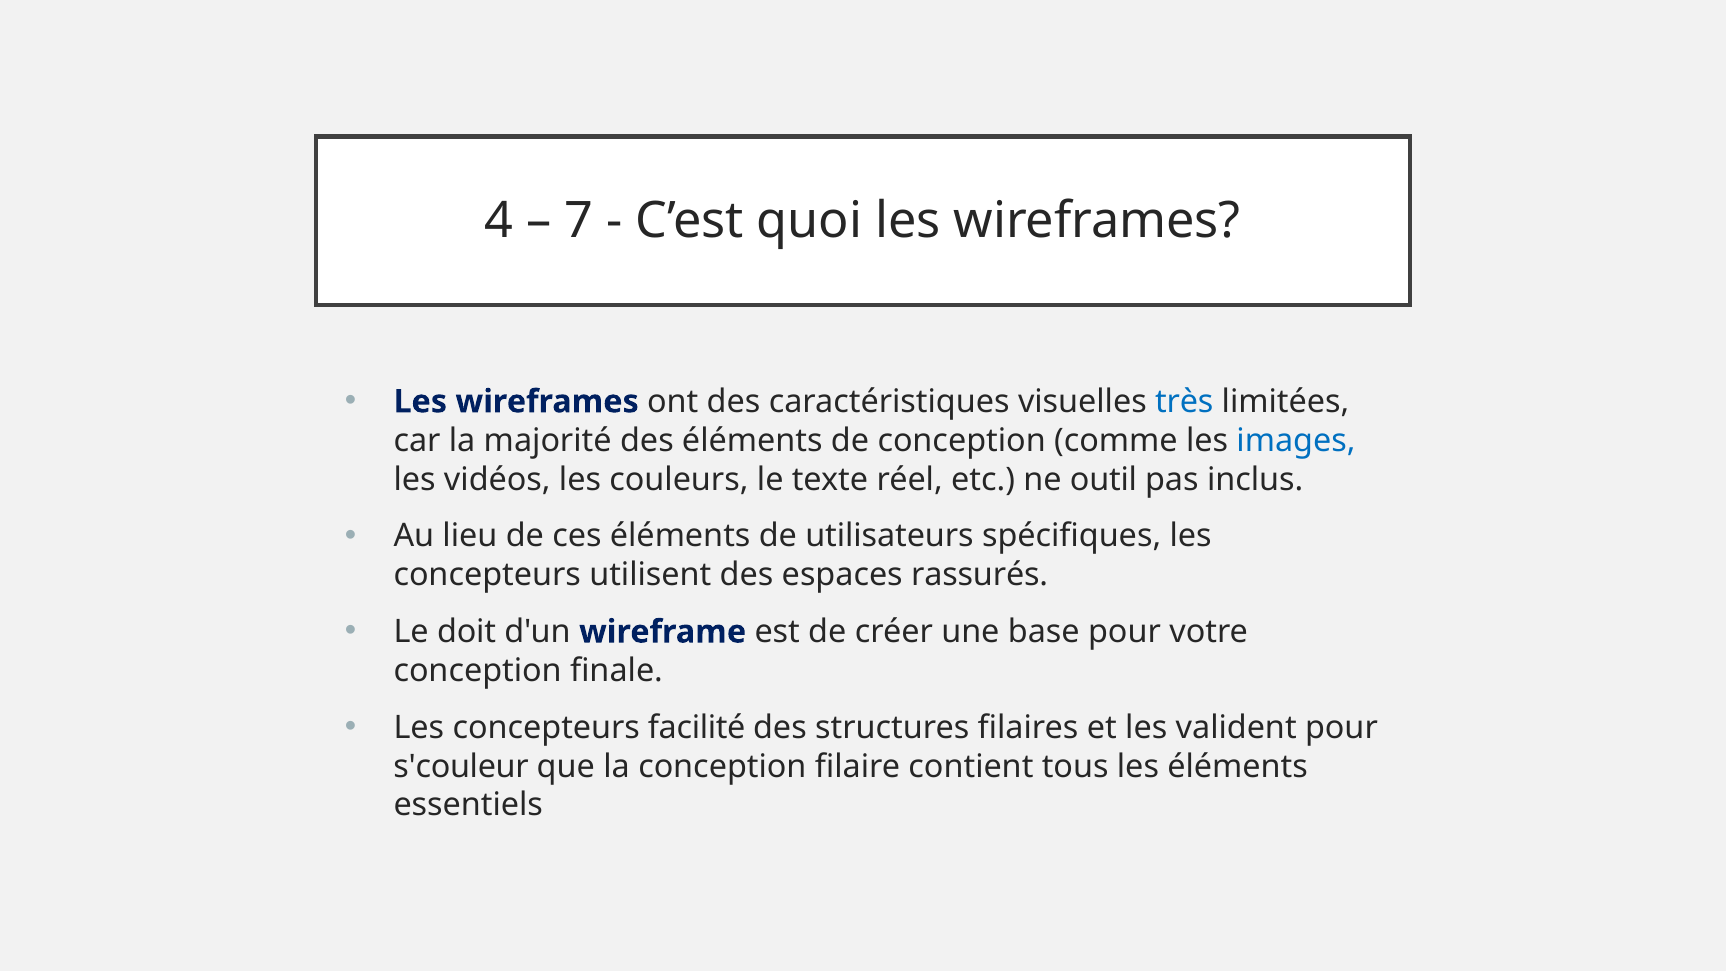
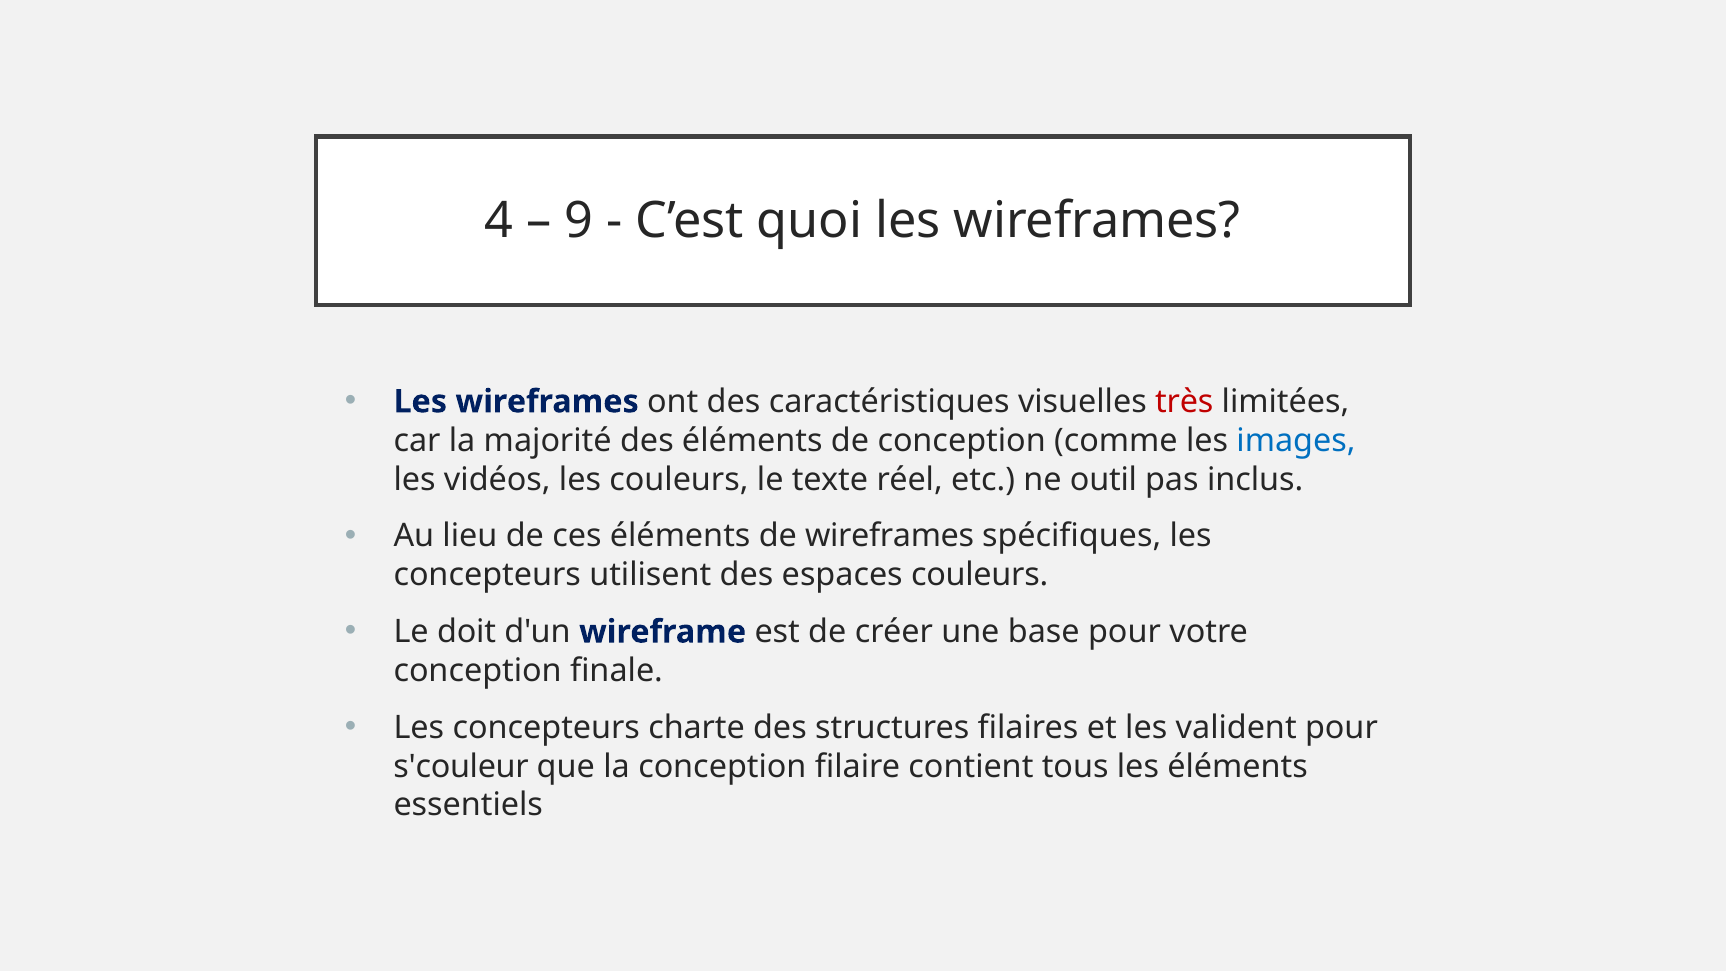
7: 7 -> 9
très colour: blue -> red
de utilisateurs: utilisateurs -> wireframes
espaces rassurés: rassurés -> couleurs
facilité: facilité -> charte
